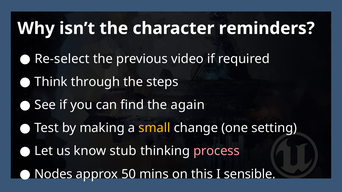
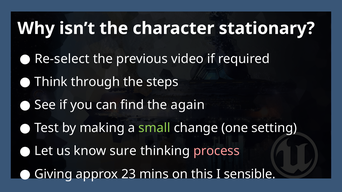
reminders: reminders -> stationary
small colour: yellow -> light green
stub: stub -> sure
Nodes: Nodes -> Giving
50: 50 -> 23
